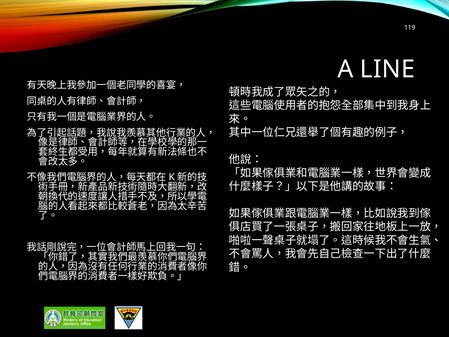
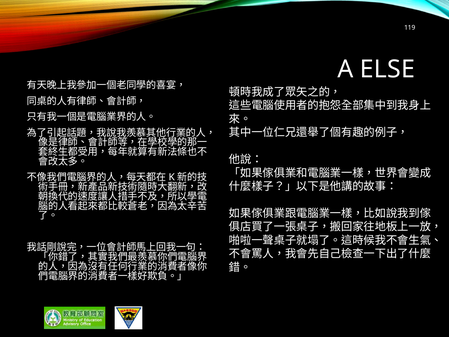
LINE: LINE -> ELSE
